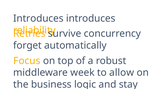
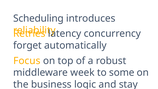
Introduces at (38, 18): Introduces -> Scheduling
survive: survive -> latency
allow: allow -> some
